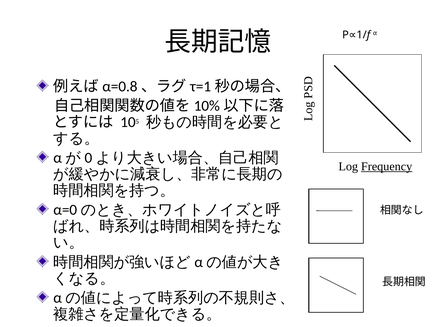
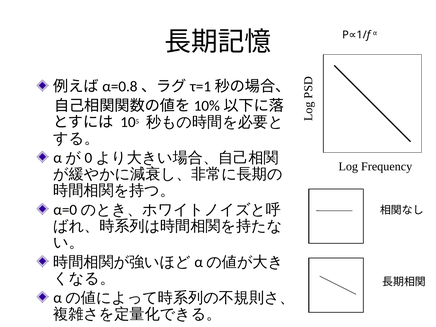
Frequency underline: present -> none
